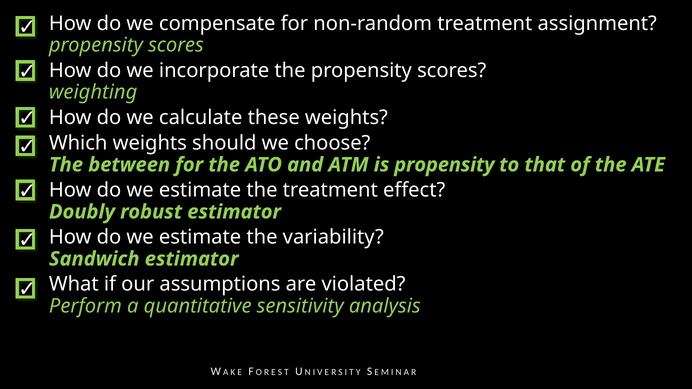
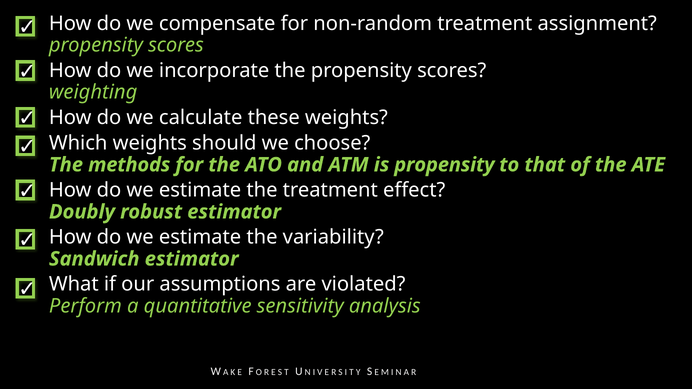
between: between -> methods
